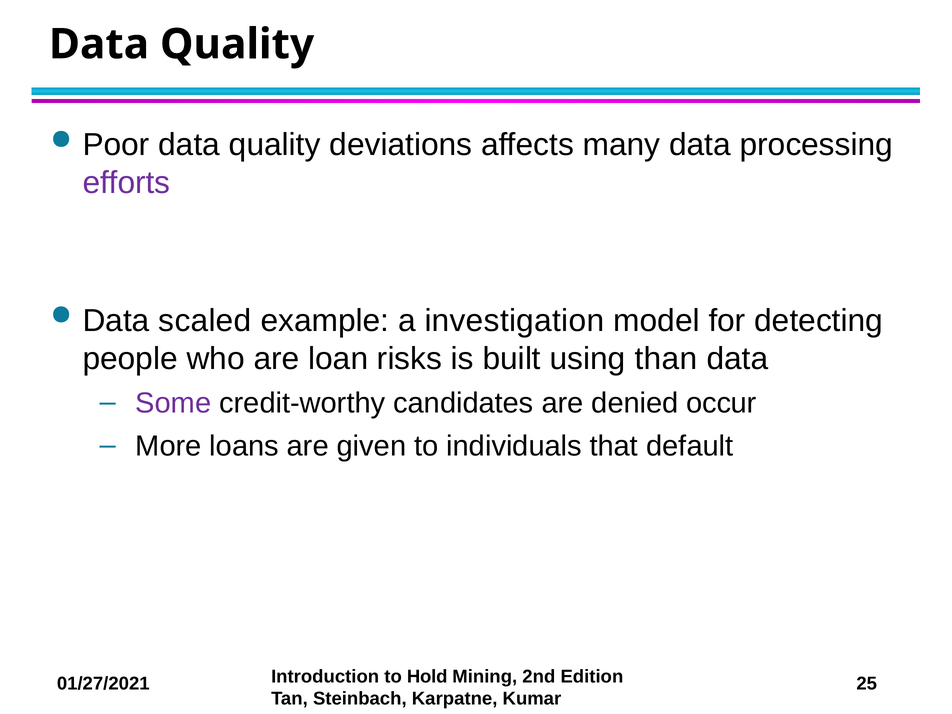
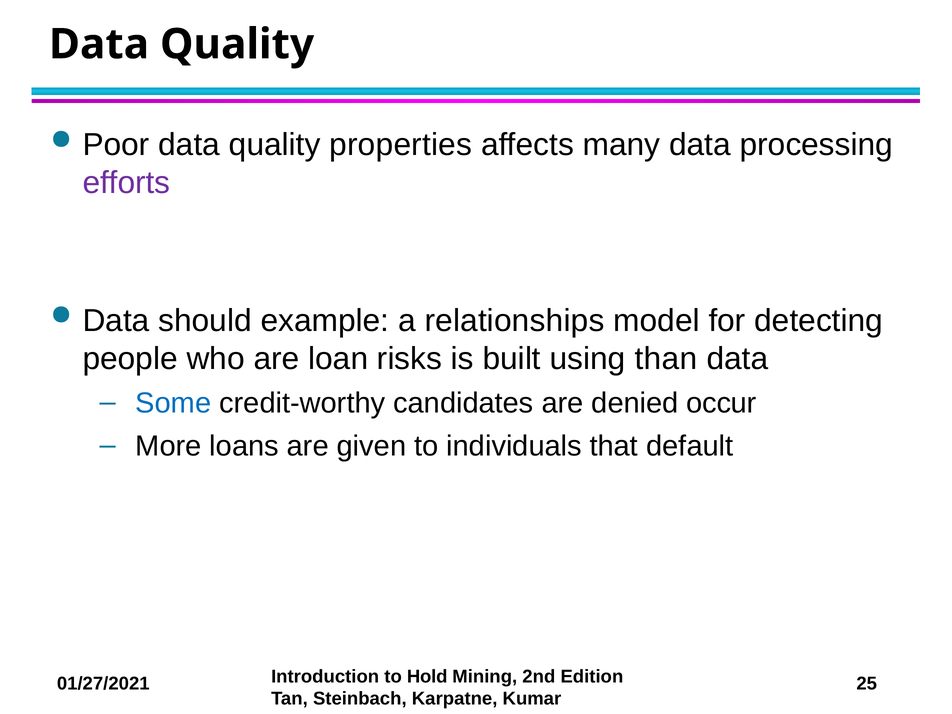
deviations: deviations -> properties
scaled: scaled -> should
investigation: investigation -> relationships
Some colour: purple -> blue
